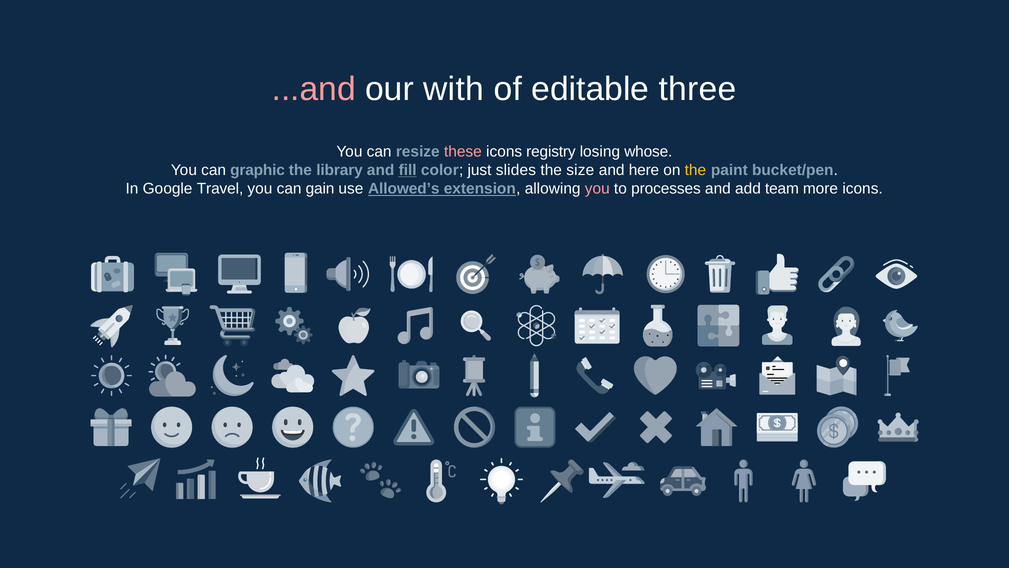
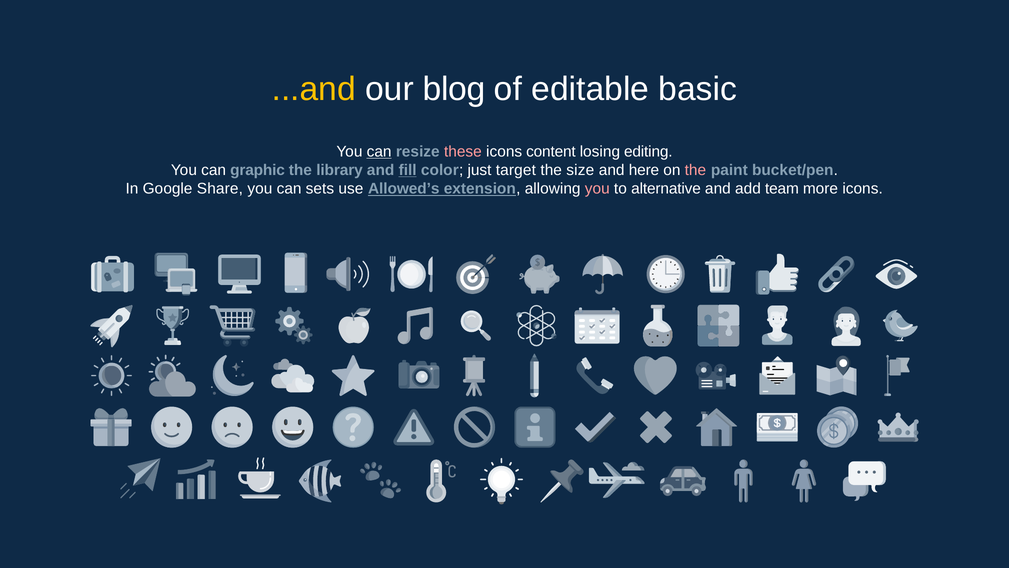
...and colour: pink -> yellow
with: with -> blog
three: three -> basic
can at (379, 152) underline: none -> present
registry: registry -> content
whose: whose -> editing
slides: slides -> target
the at (695, 170) colour: yellow -> pink
Travel: Travel -> Share
gain: gain -> sets
processes: processes -> alternative
